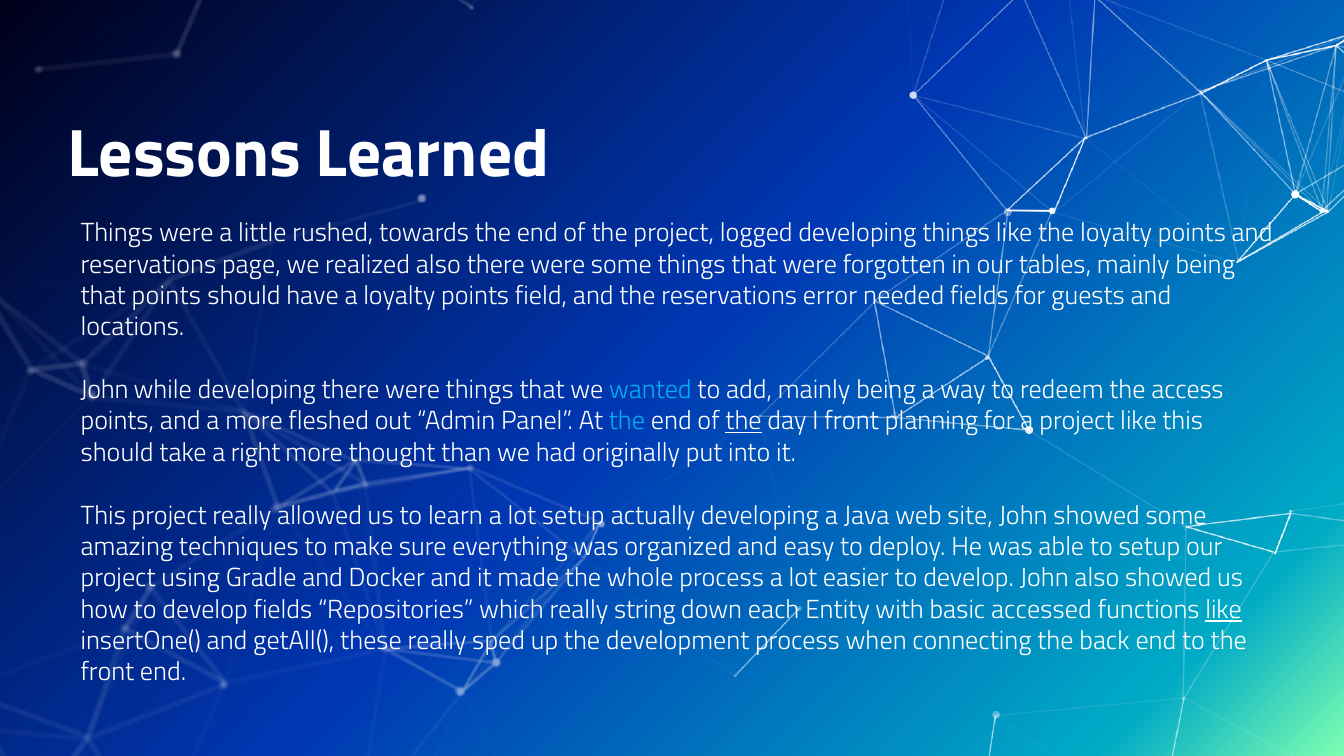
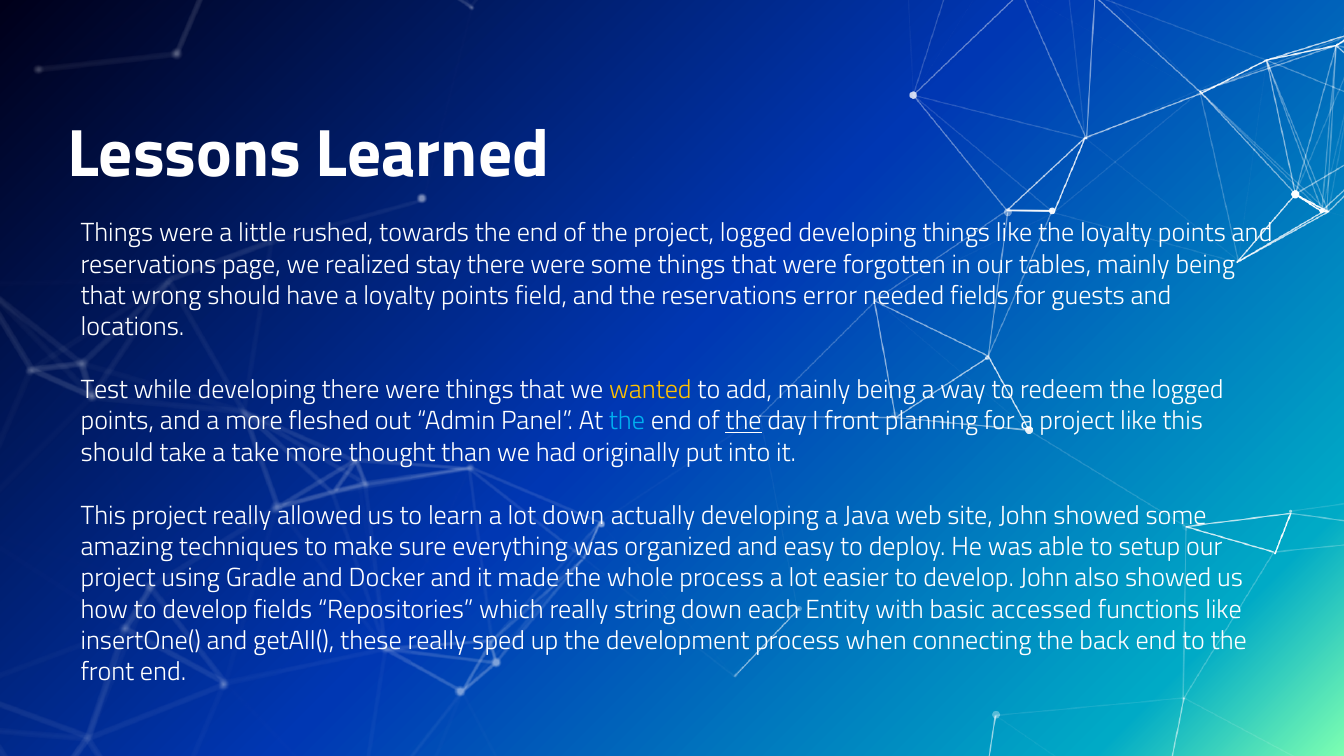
realized also: also -> stay
that points: points -> wrong
John at (104, 390): John -> Test
wanted colour: light blue -> yellow
the access: access -> logged
a right: right -> take
lot setup: setup -> down
like at (1224, 610) underline: present -> none
